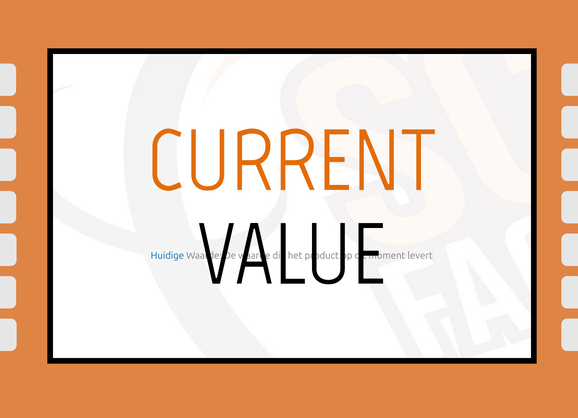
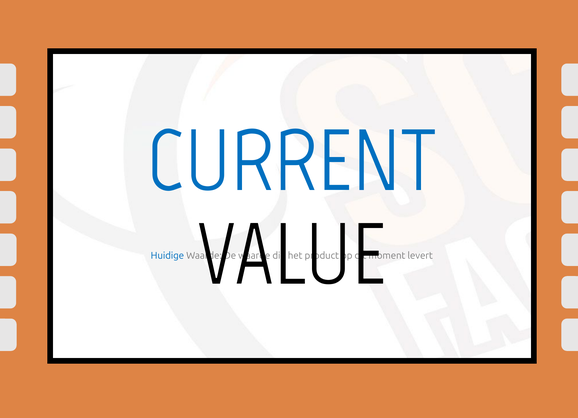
CURRENT colour: orange -> blue
